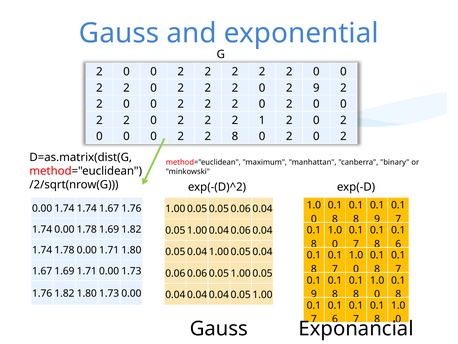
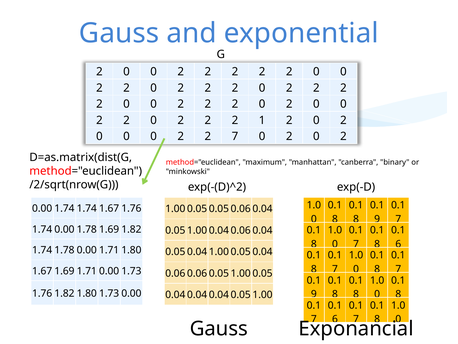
9 at (316, 88): 9 -> 2
2 8: 8 -> 7
